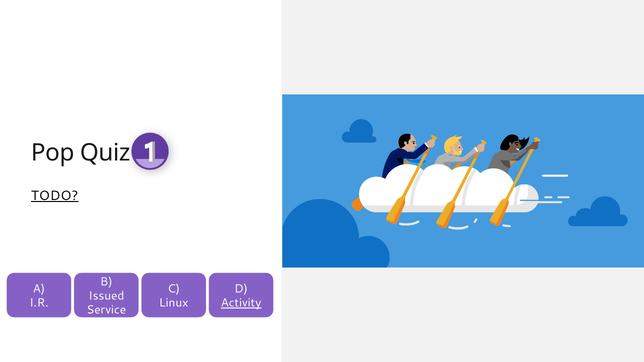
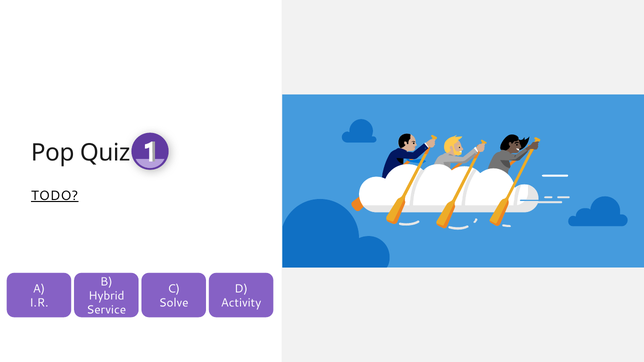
Issued: Issued -> Hybrid
Linux: Linux -> Solve
Activity underline: present -> none
